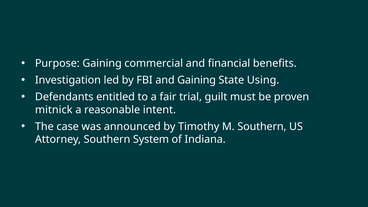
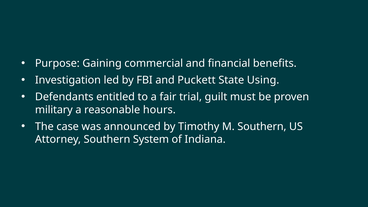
and Gaining: Gaining -> Puckett
mitnick: mitnick -> military
intent: intent -> hours
